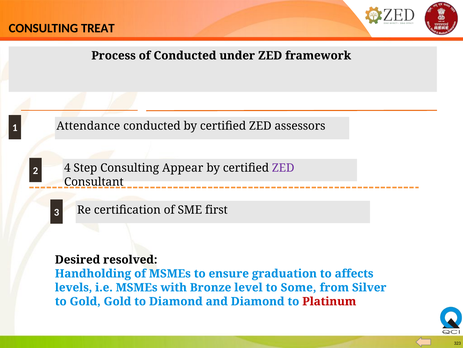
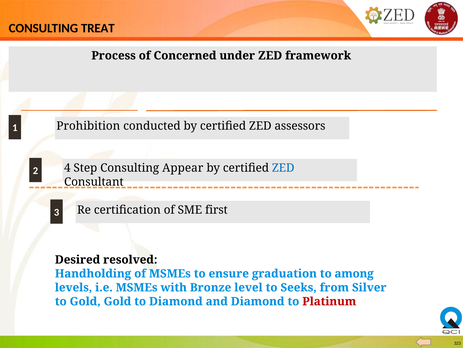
of Conducted: Conducted -> Concerned
Attendance: Attendance -> Prohibition
ZED at (283, 168) colour: purple -> blue
affects: affects -> among
Some: Some -> Seeks
